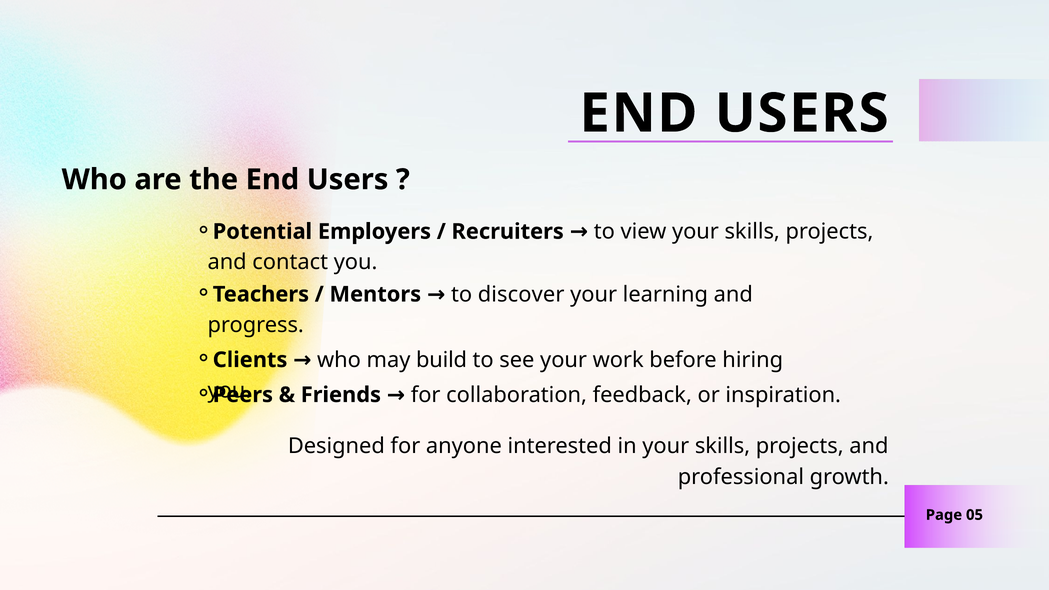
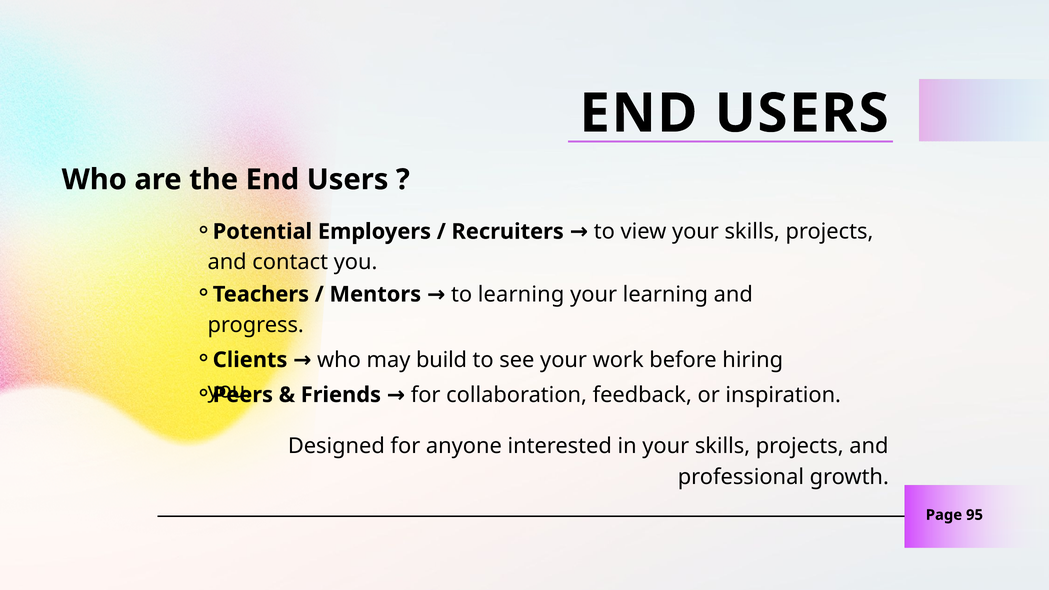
to discover: discover -> learning
05: 05 -> 95
